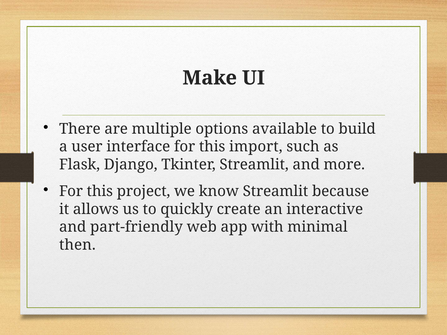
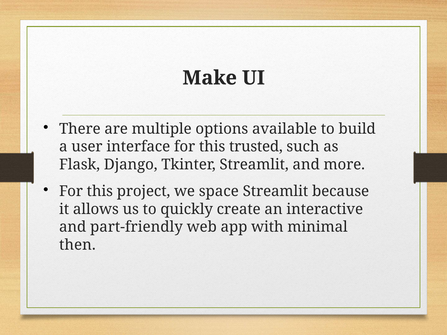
import: import -> trusted
know: know -> space
